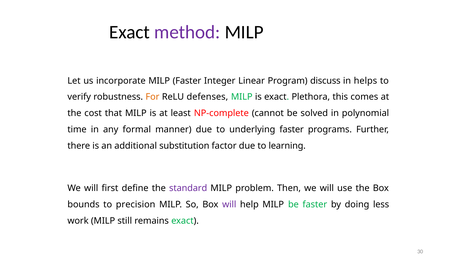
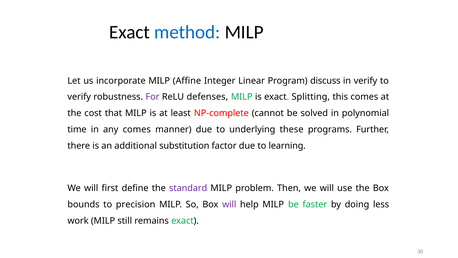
method colour: purple -> blue
MILP Faster: Faster -> Affine
in helps: helps -> verify
For colour: orange -> purple
Plethora: Plethora -> Splitting
any formal: formal -> comes
underlying faster: faster -> these
